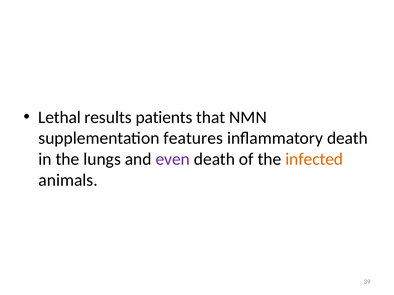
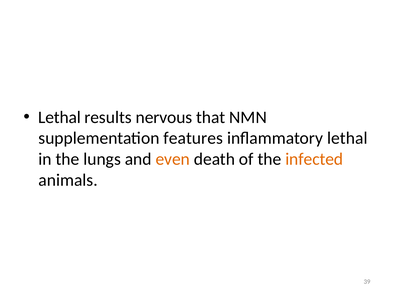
patients: patients -> nervous
inflammatory death: death -> lethal
even colour: purple -> orange
